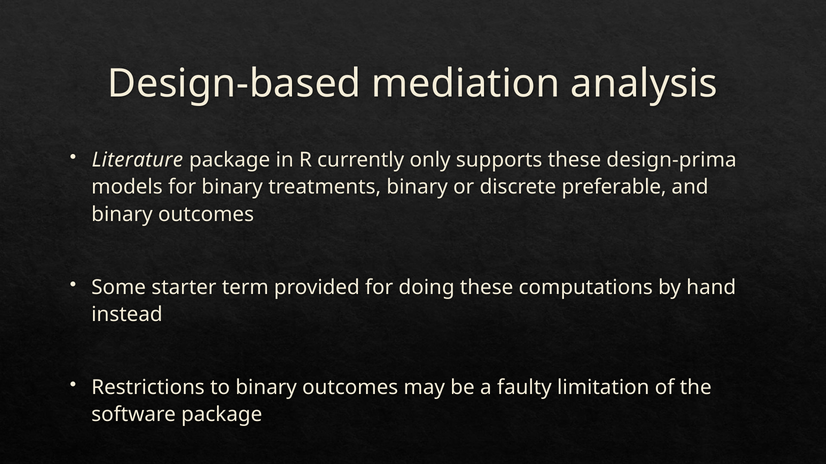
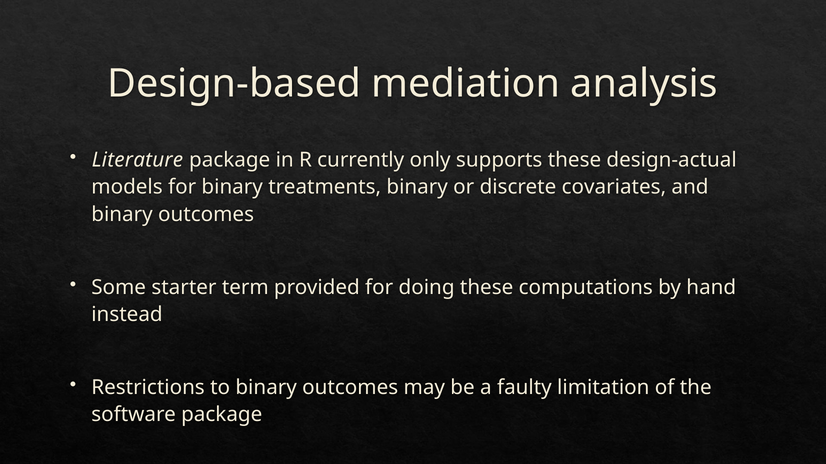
design-prima: design-prima -> design-actual
preferable: preferable -> covariates
